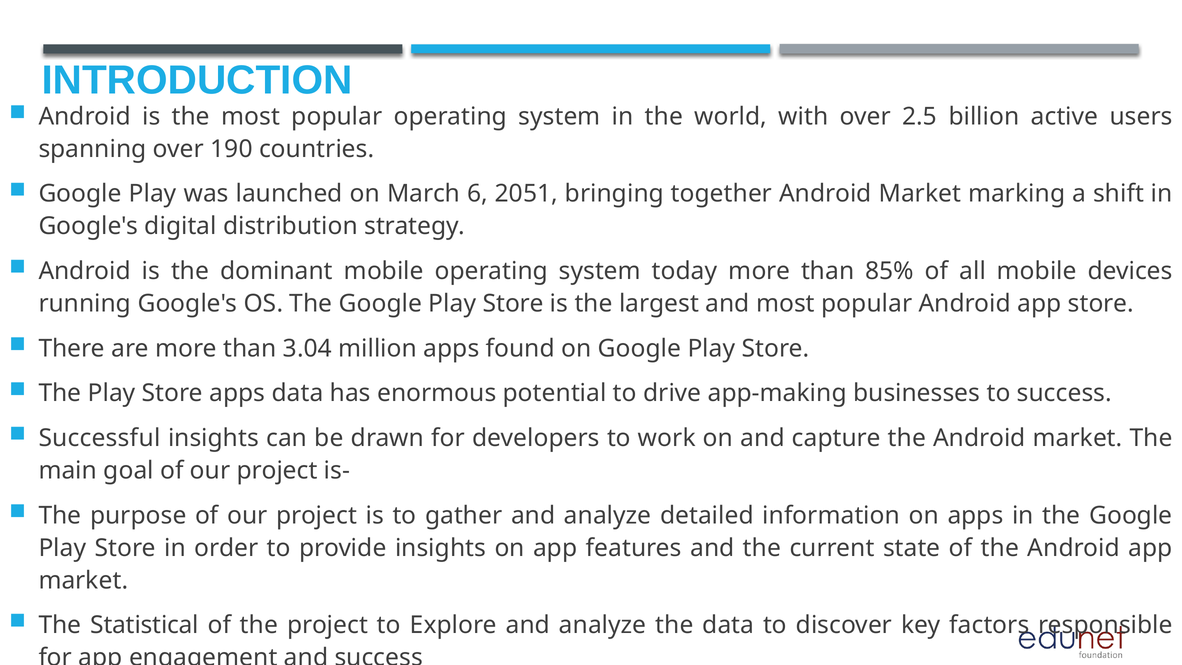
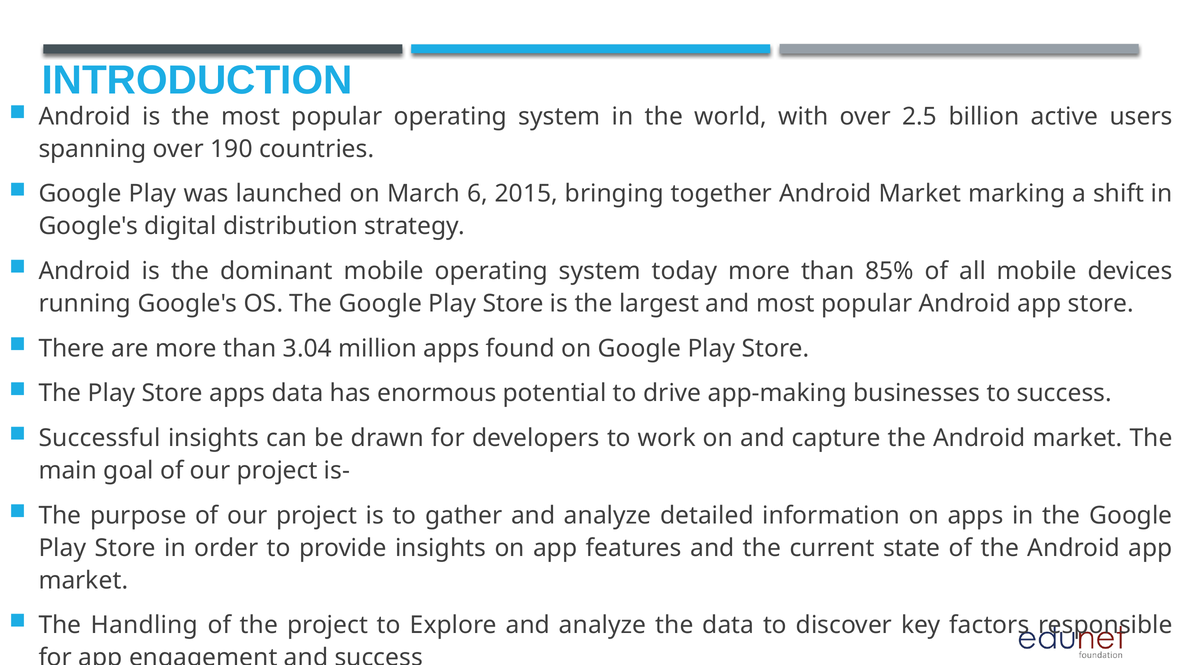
2051: 2051 -> 2015
Statistical: Statistical -> Handling
